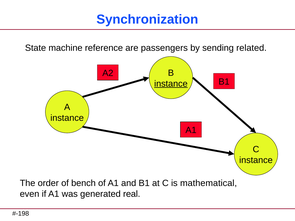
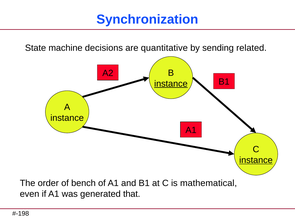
reference: reference -> decisions
passengers: passengers -> quantitative
instance at (256, 160) underline: none -> present
real: real -> that
